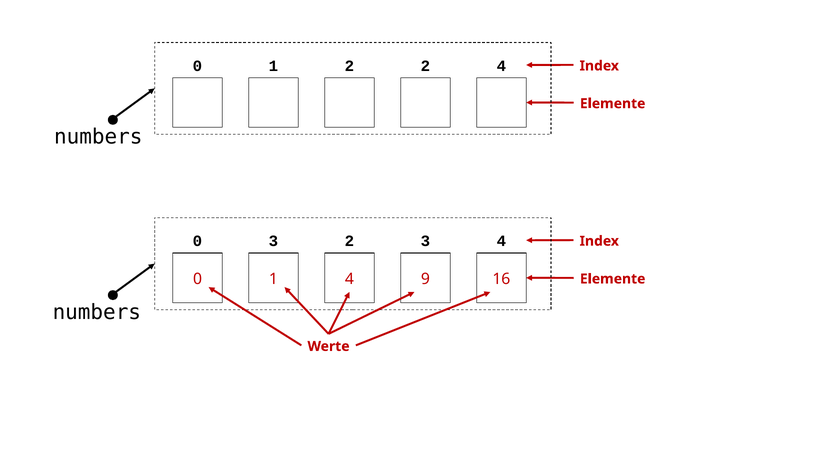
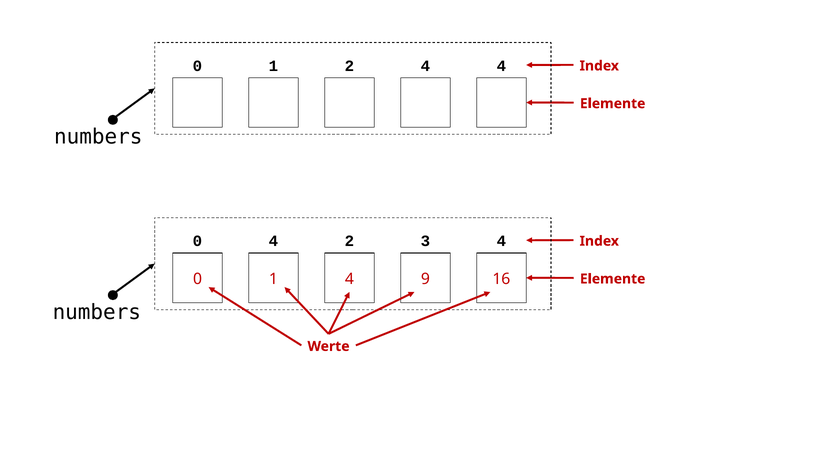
2 2: 2 -> 4
0 3: 3 -> 4
